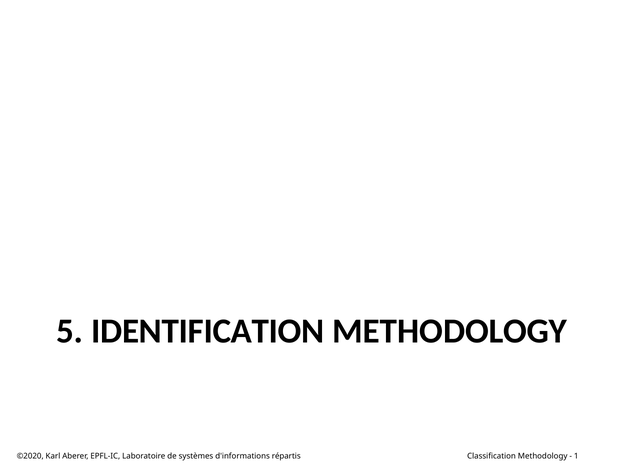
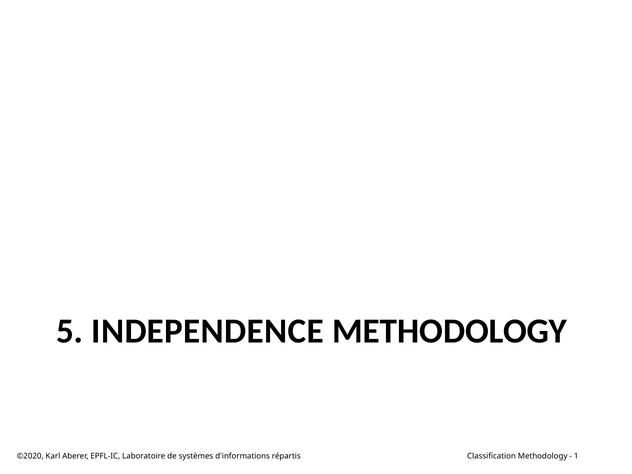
IDENTIFICATION: IDENTIFICATION -> INDEPENDENCE
